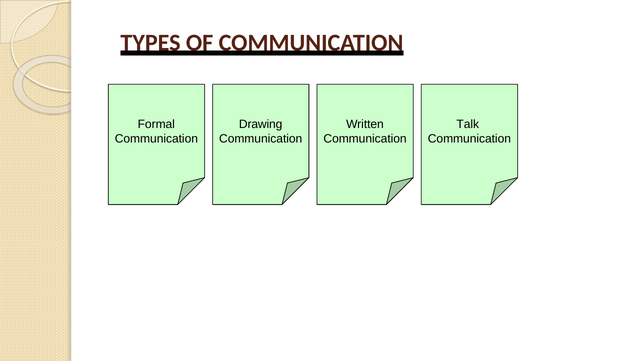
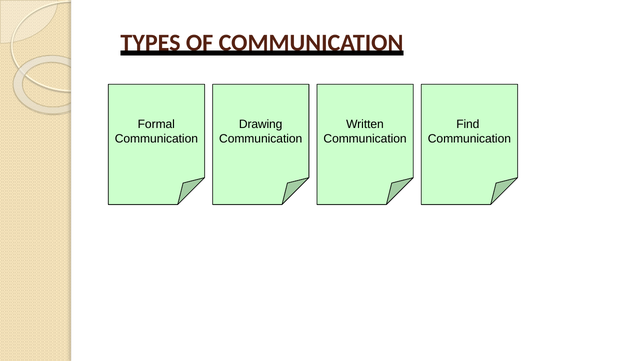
Talk: Talk -> Find
